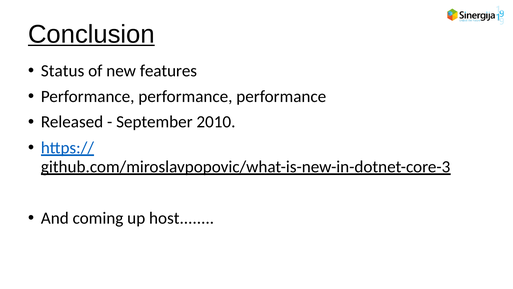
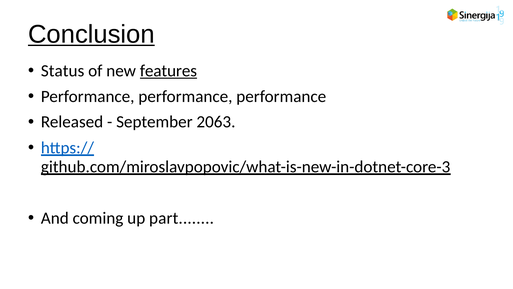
features underline: none -> present
2010: 2010 -> 2063
host: host -> part
